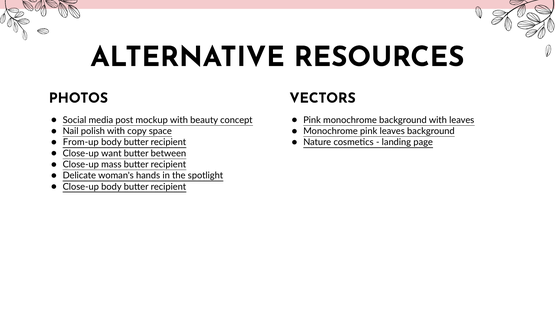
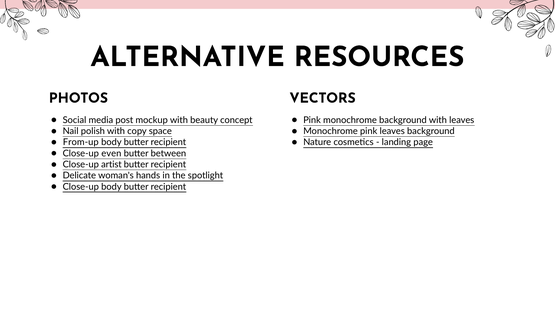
want: want -> even
mass: mass -> artist
